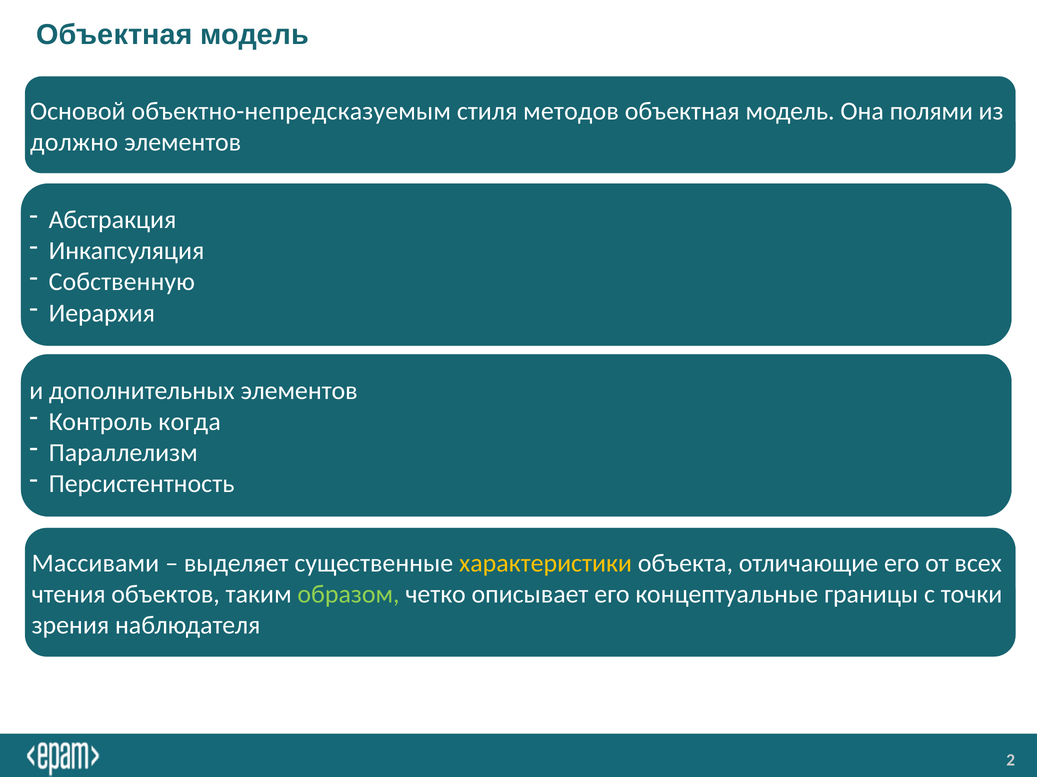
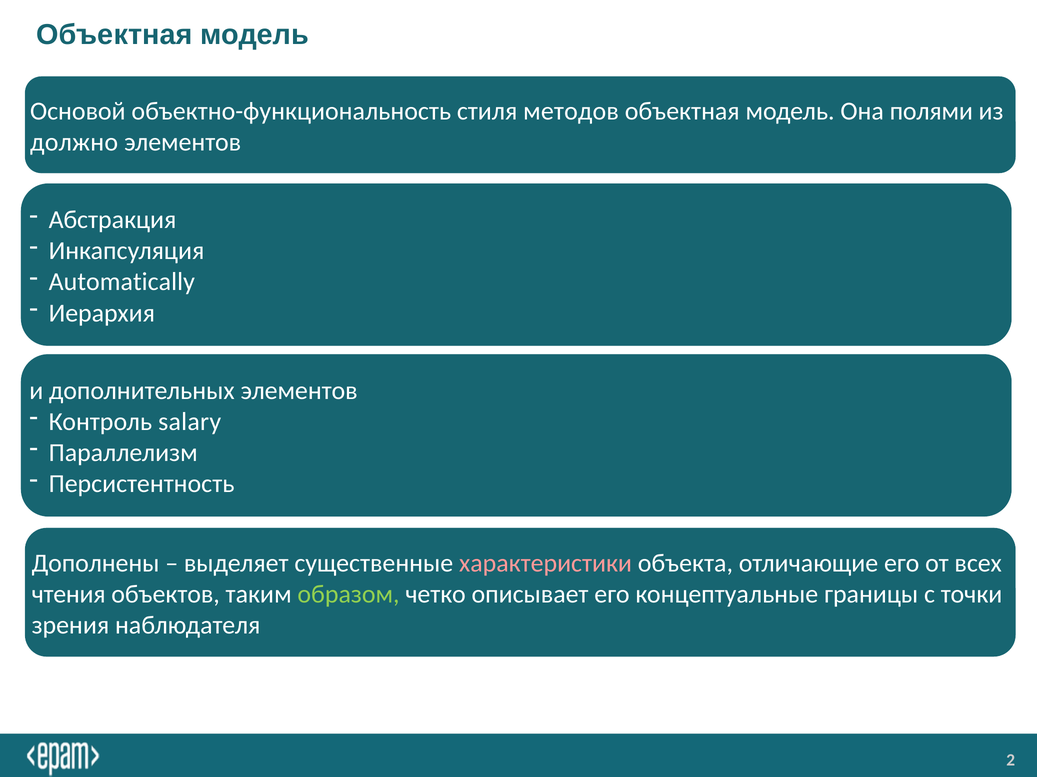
объектно-непредсказуемым: объектно-непредсказуемым -> объектно-функциональность
Собственную: Собственную -> Automatically
когда: когда -> salary
Массивами: Массивами -> Дополнены
характеристики colour: yellow -> pink
